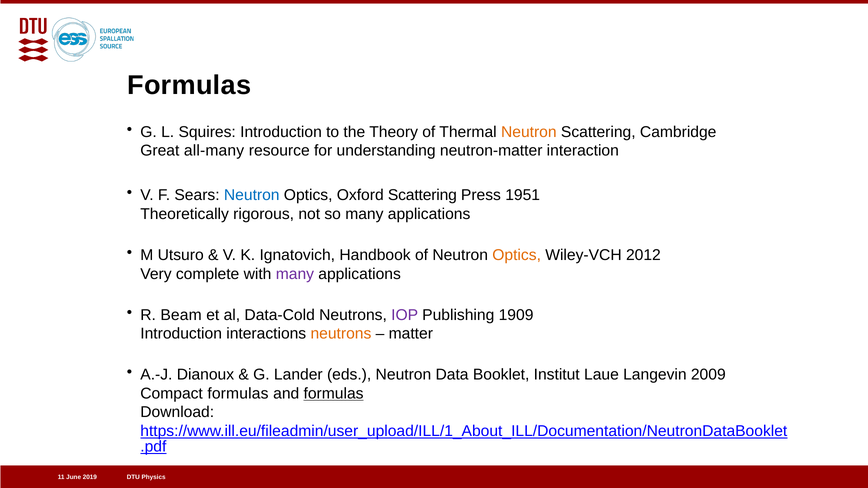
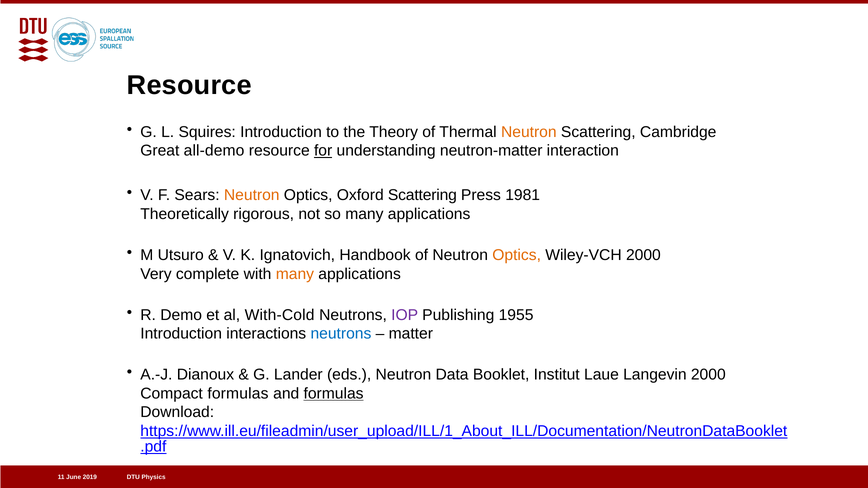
Formulas at (189, 85): Formulas -> Resource
all-many: all-many -> all-demo
for underline: none -> present
Neutron at (252, 195) colour: blue -> orange
1951: 1951 -> 1981
Wiley-VCH 2012: 2012 -> 2000
many at (295, 274) colour: purple -> orange
Beam: Beam -> Demo
Data-Cold: Data-Cold -> With-Cold
1909: 1909 -> 1955
neutrons at (341, 334) colour: orange -> blue
Langevin 2009: 2009 -> 2000
